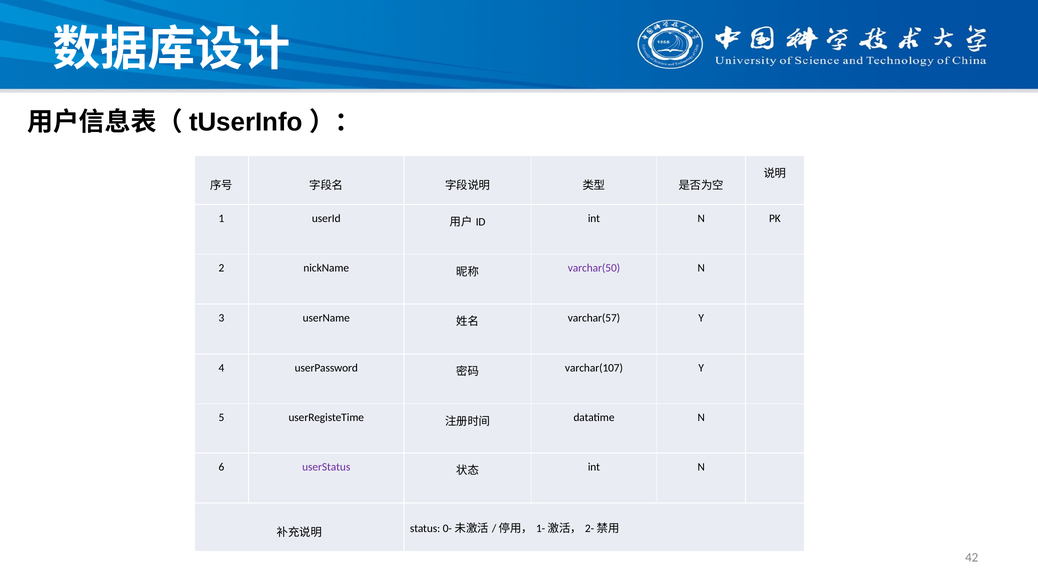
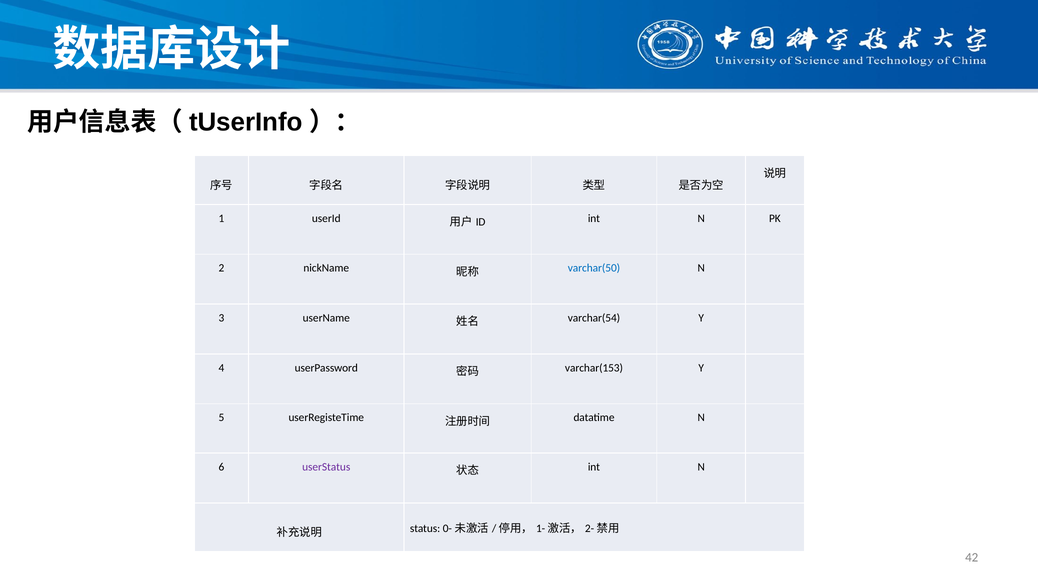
varchar(50 colour: purple -> blue
varchar(57: varchar(57 -> varchar(54
varchar(107: varchar(107 -> varchar(153
